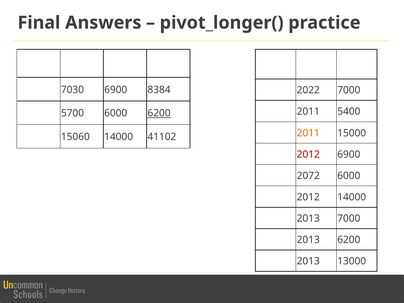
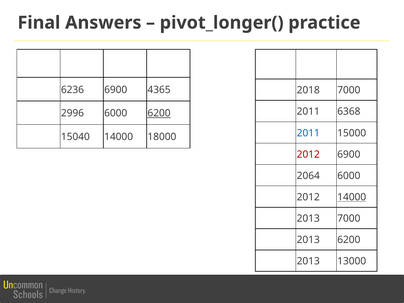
7030: 7030 -> 6236
8384: 8384 -> 4365
2022: 2022 -> 2018
5400: 5400 -> 6368
5700: 5700 -> 2996
2011 at (308, 133) colour: orange -> blue
15060: 15060 -> 15040
41102: 41102 -> 18000
2072: 2072 -> 2064
14000 at (352, 197) underline: none -> present
